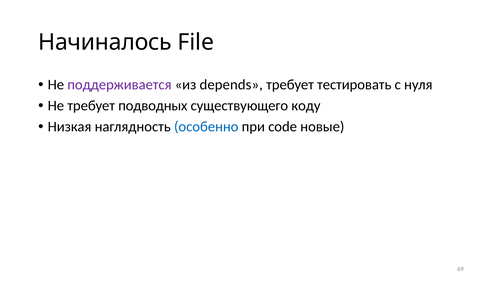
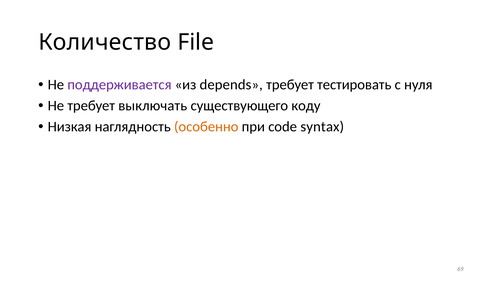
Начиналось: Начиналось -> Количество
подводных: подводных -> выключать
особенно colour: blue -> orange
новые: новые -> syntax
